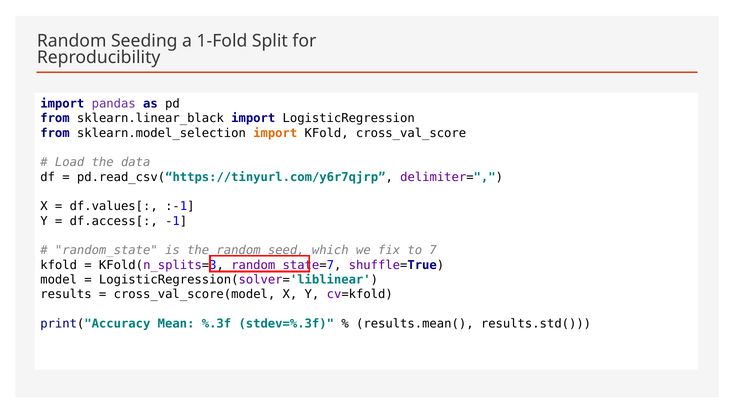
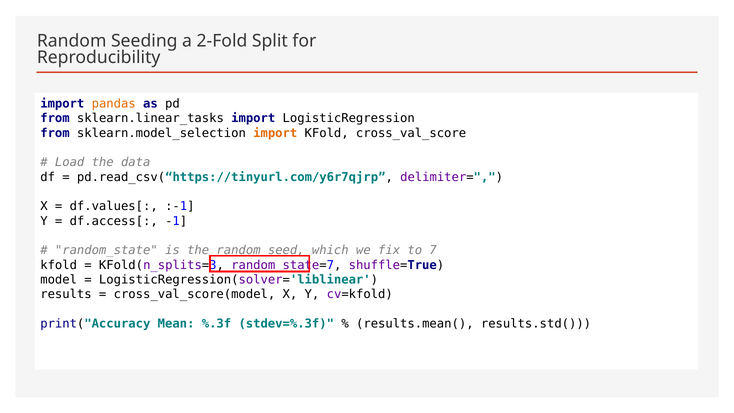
1-Fold: 1-Fold -> 2-Fold
pandas colour: purple -> orange
sklearn.linear_black: sklearn.linear_black -> sklearn.linear_tasks
